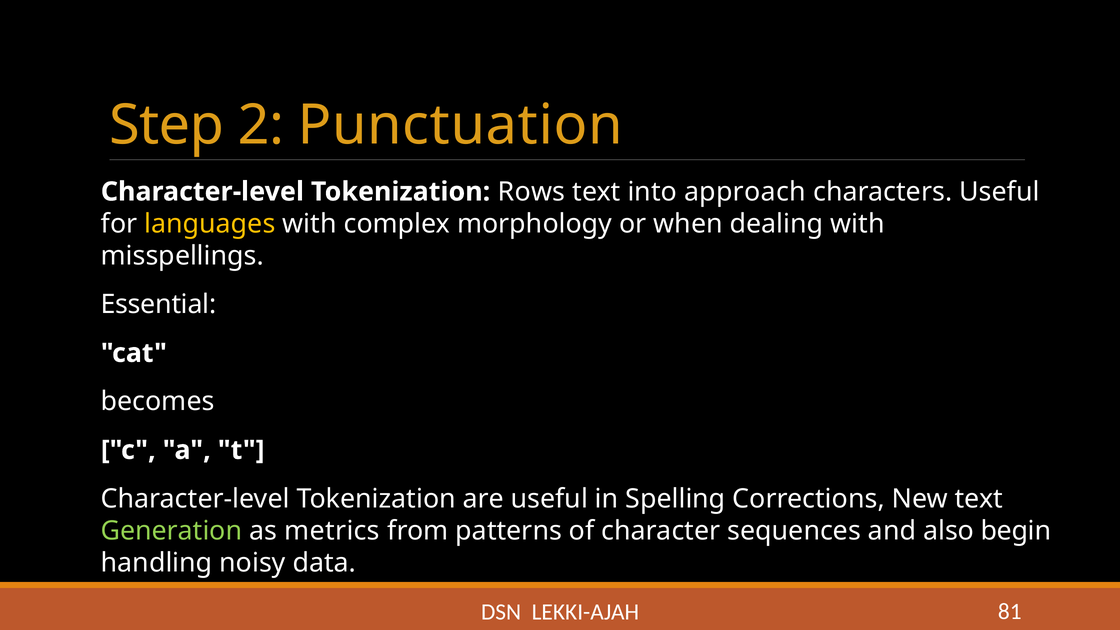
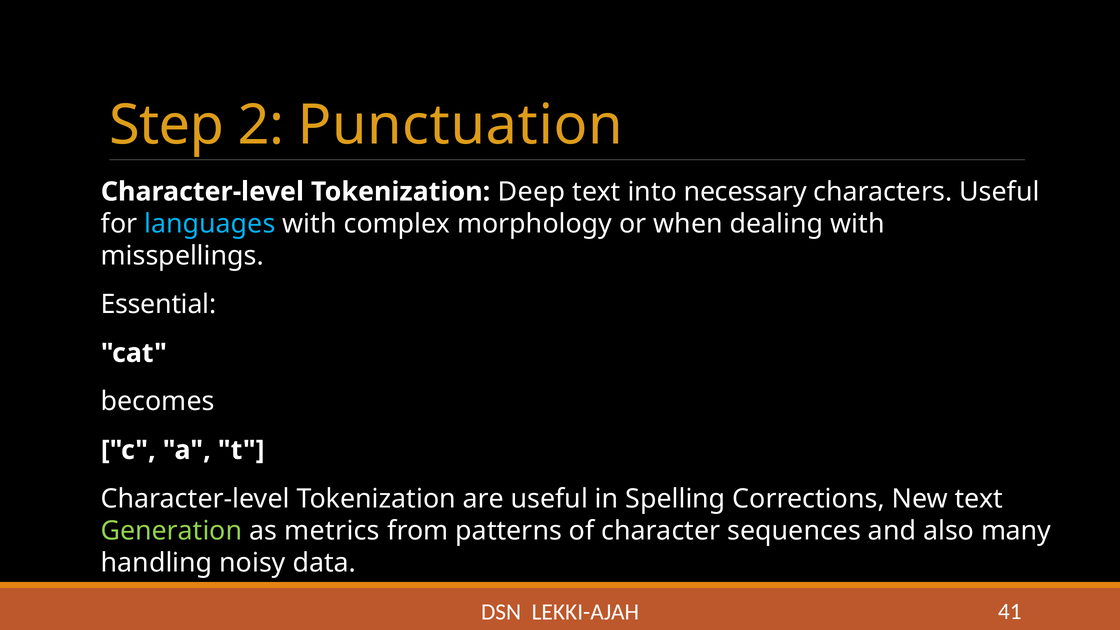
Rows: Rows -> Deep
approach: approach -> necessary
languages colour: yellow -> light blue
begin: begin -> many
81: 81 -> 41
